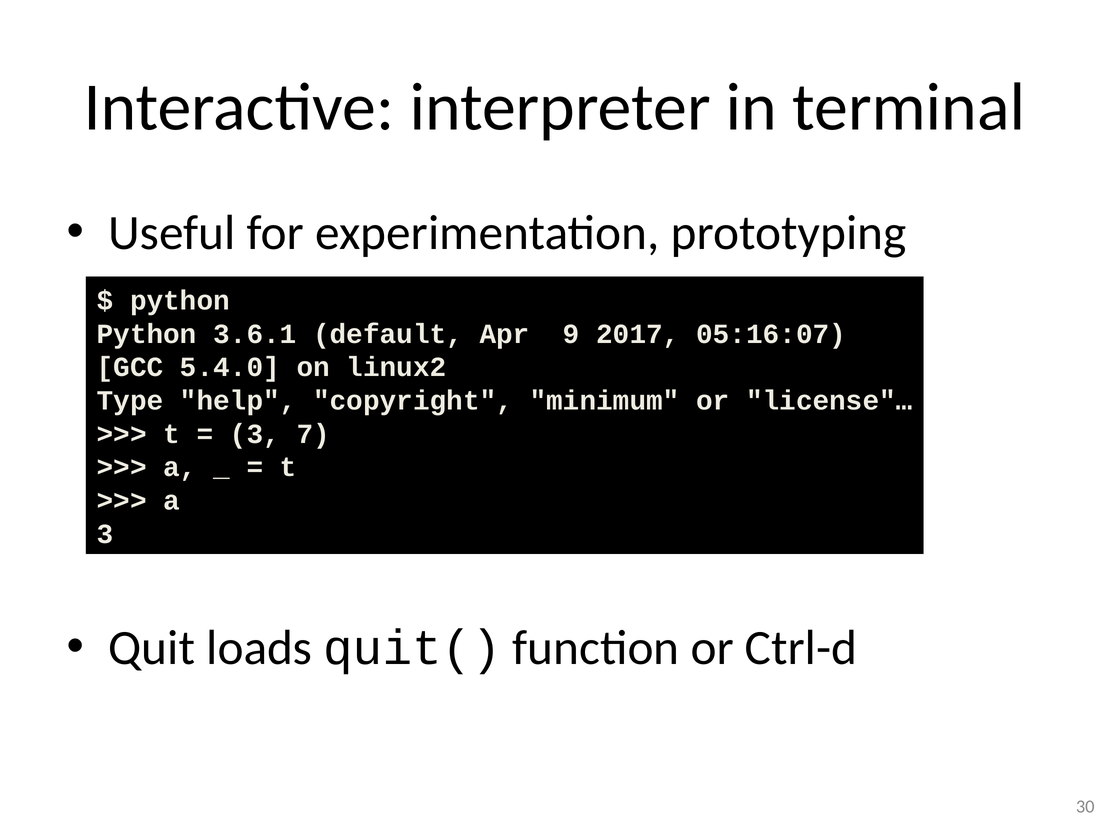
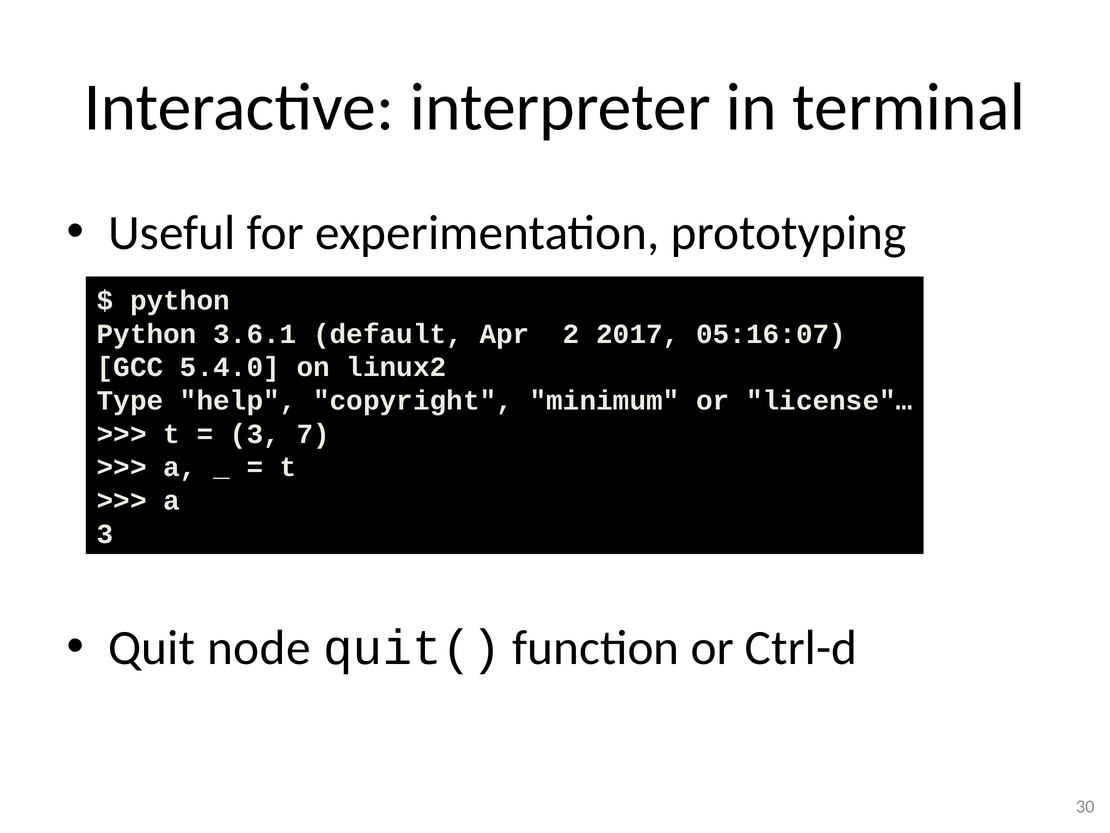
9: 9 -> 2
loads: loads -> node
